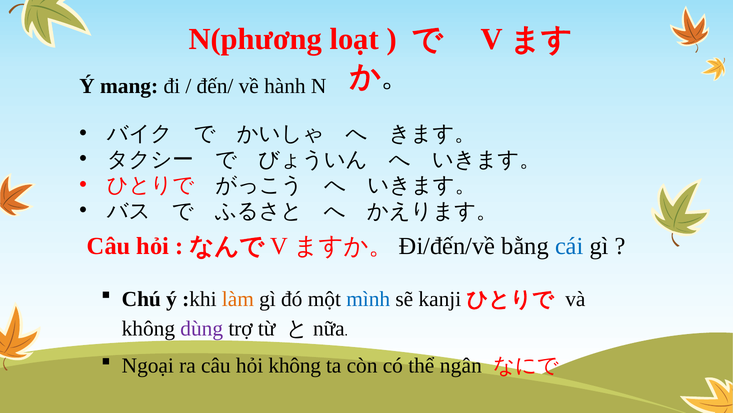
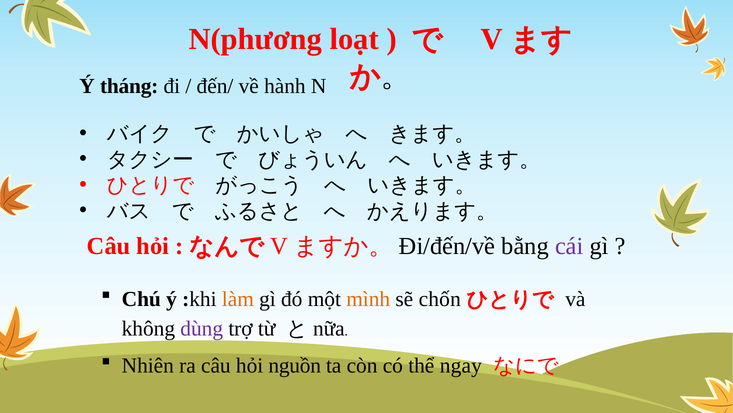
mang: mang -> tháng
cái colour: blue -> purple
mình colour: blue -> orange
kanji: kanji -> chốn
Ngoại: Ngoại -> Nhiên
hỏi không: không -> nguồn
ngân: ngân -> ngay
